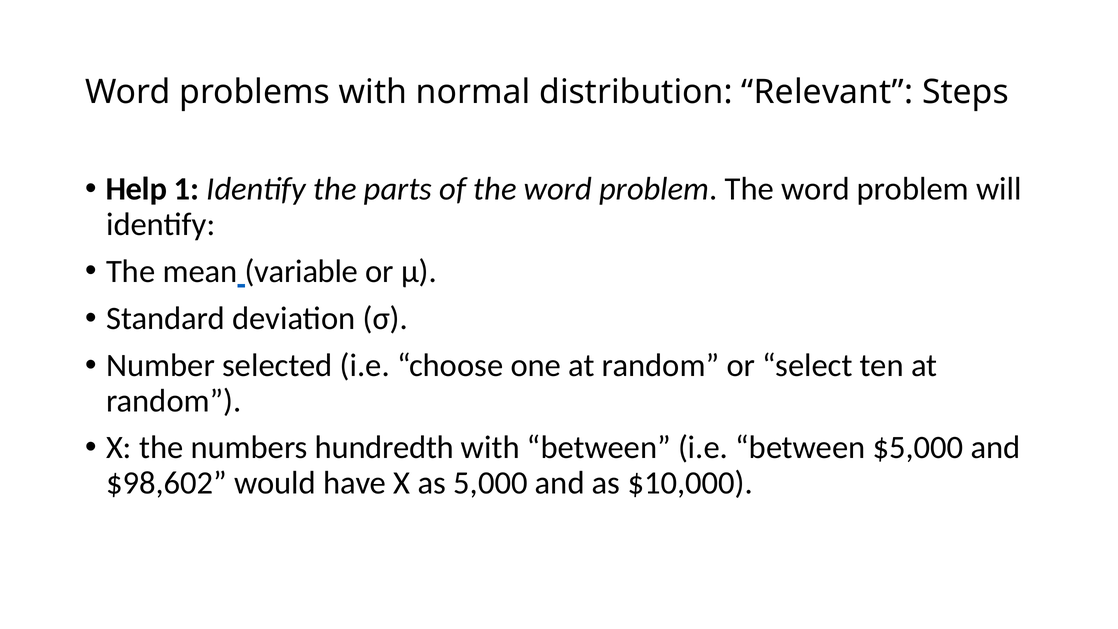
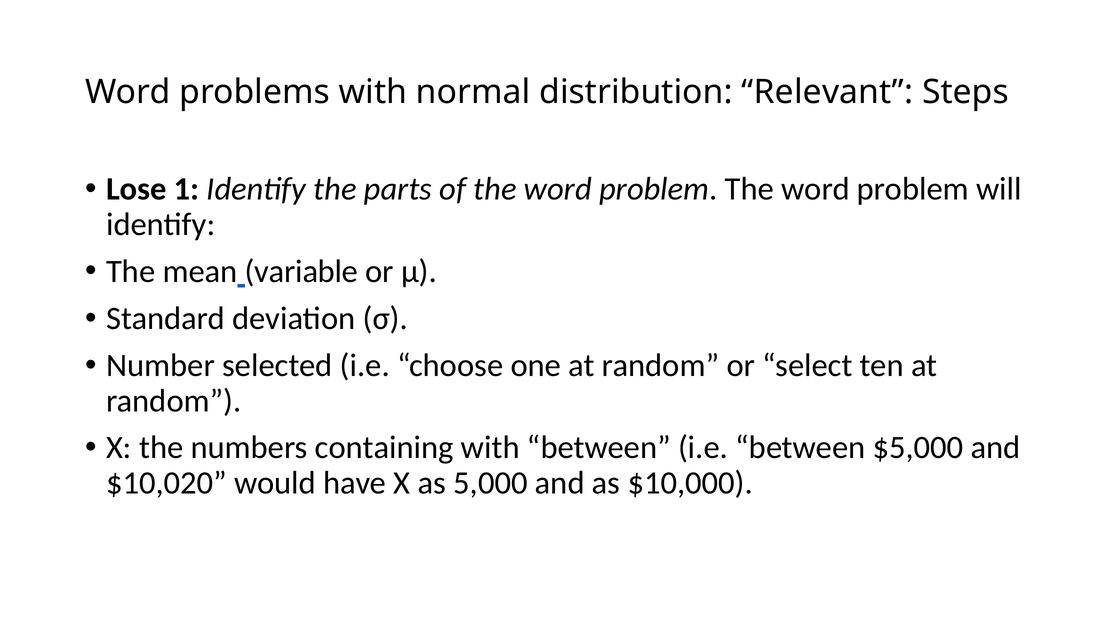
Help: Help -> Lose
hundredth: hundredth -> containing
$98,602: $98,602 -> $10,020
